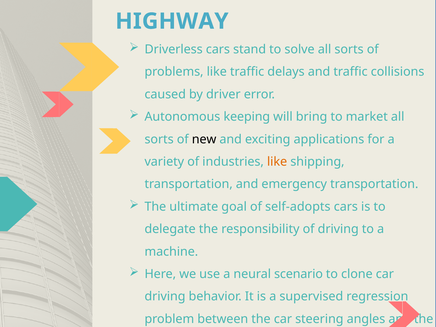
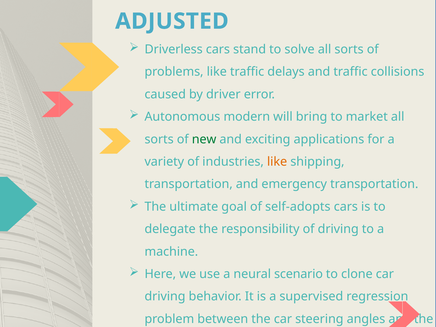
HIGHWAY: HIGHWAY -> ADJUSTED
keeping: keeping -> modern
new colour: black -> green
